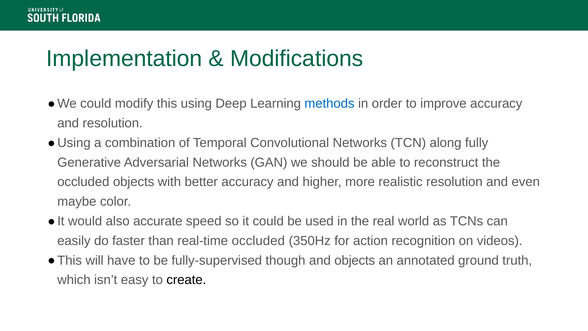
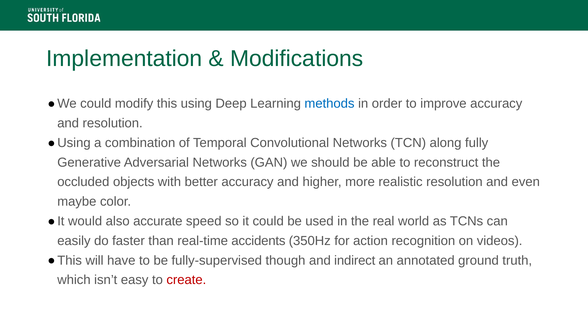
real-time occluded: occluded -> accidents
and objects: objects -> indirect
create colour: black -> red
